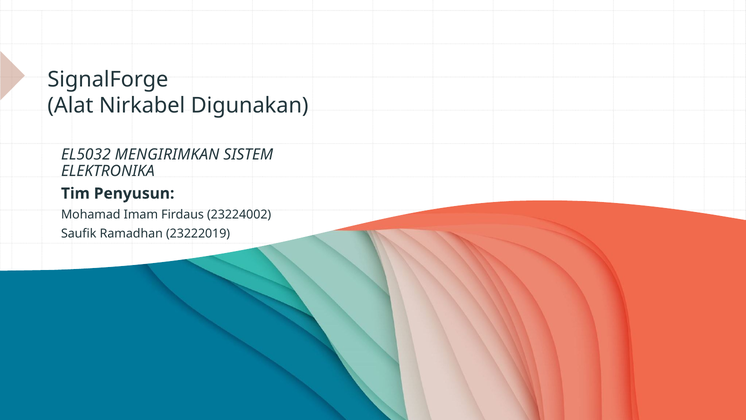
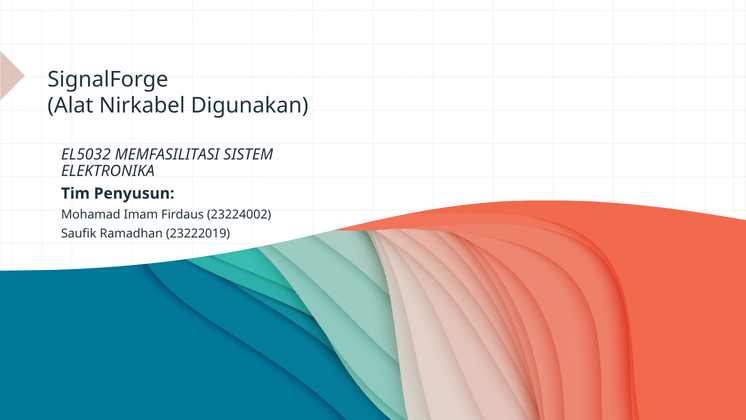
MENGIRIMKAN: MENGIRIMKAN -> MEMFASILITASI
